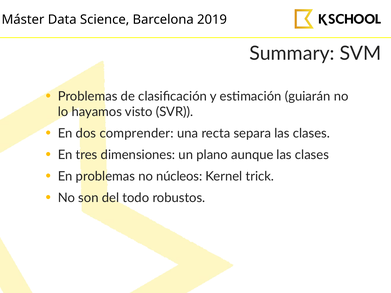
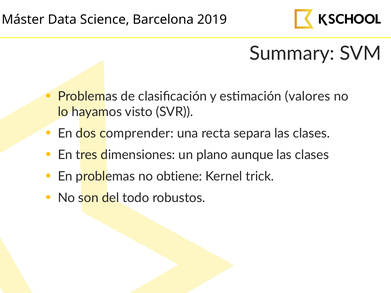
guiarán: guiarán -> valores
núcleos: núcleos -> obtiene
